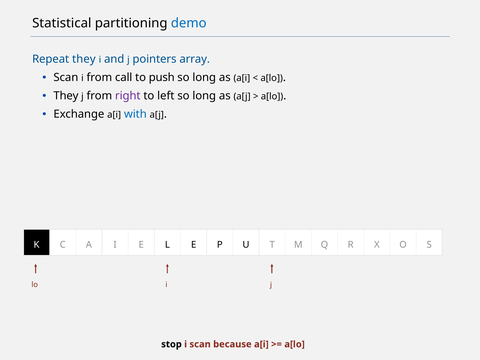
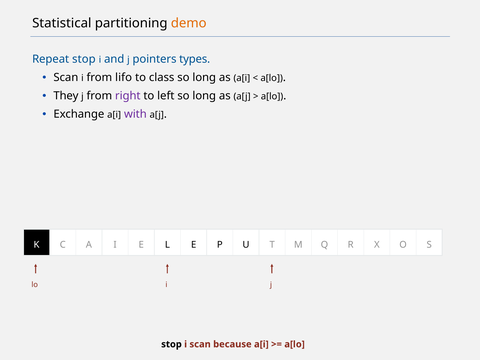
demo colour: blue -> orange
Repeat they: they -> stop
array: array -> types
call: call -> lifo
push: push -> class
with colour: blue -> purple
